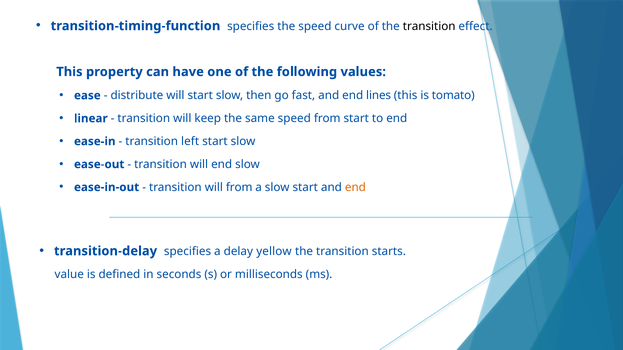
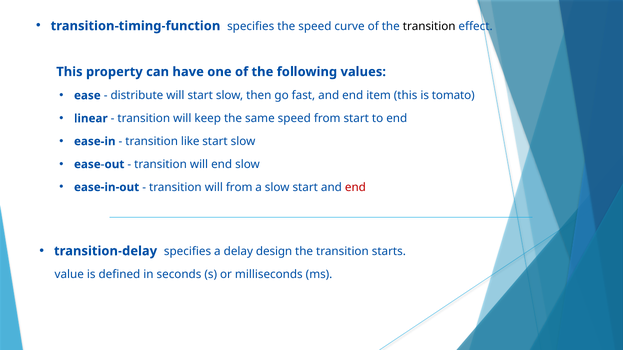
lines: lines -> item
left: left -> like
end at (355, 187) colour: orange -> red
yellow: yellow -> design
